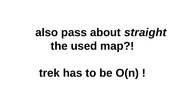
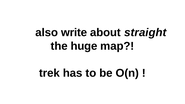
pass: pass -> write
used: used -> huge
